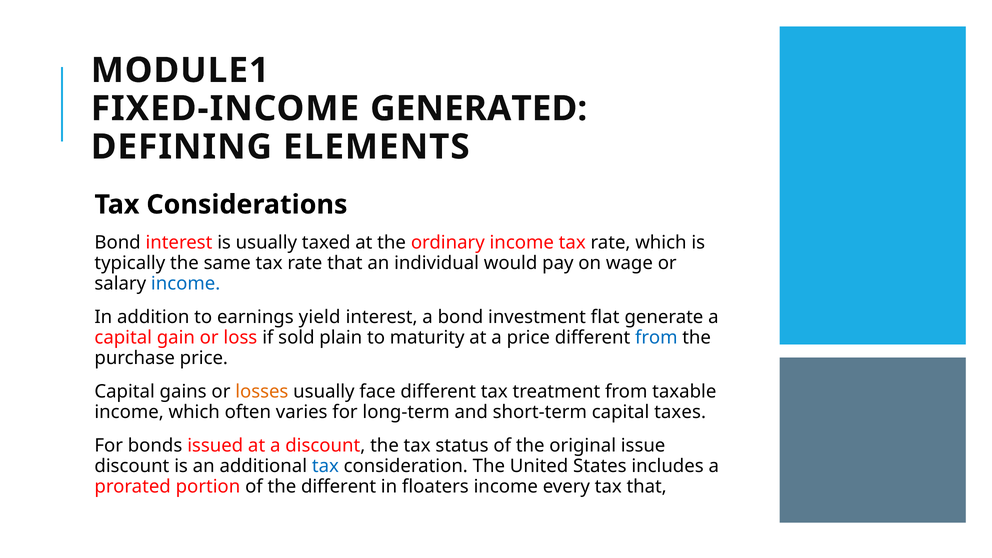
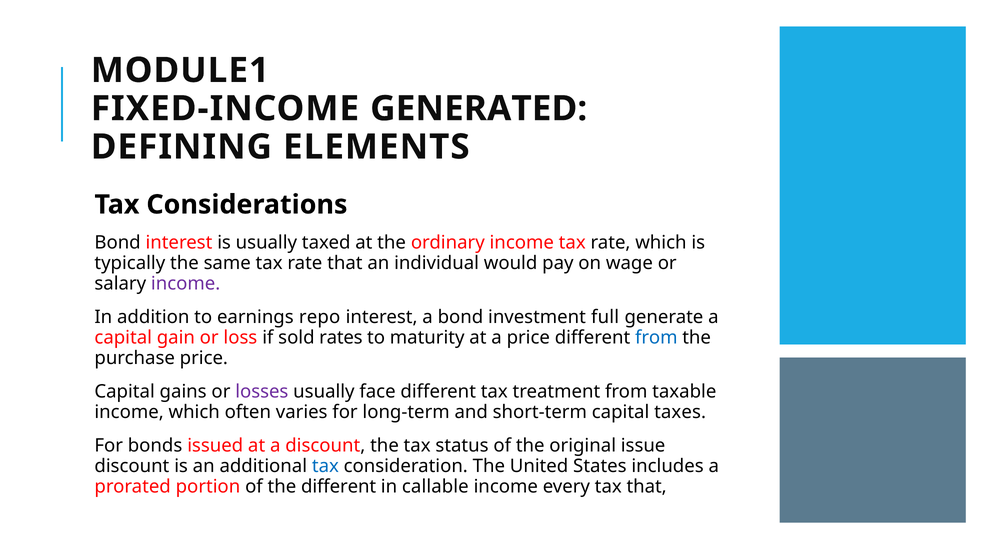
income at (186, 284) colour: blue -> purple
yield: yield -> repo
flat: flat -> full
plain: plain -> rates
losses colour: orange -> purple
floaters: floaters -> callable
